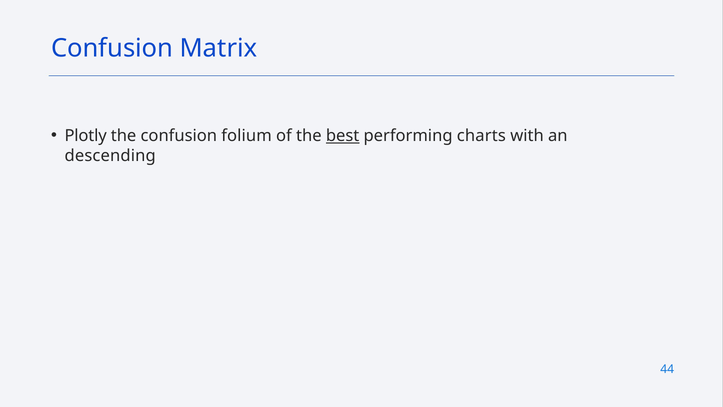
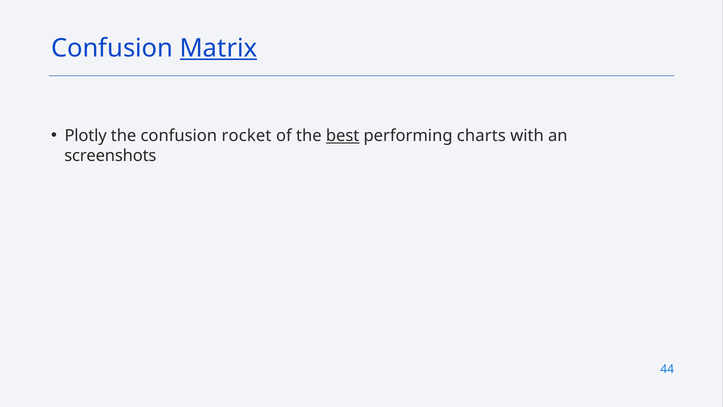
Matrix underline: none -> present
folium: folium -> rocket
descending: descending -> screenshots
